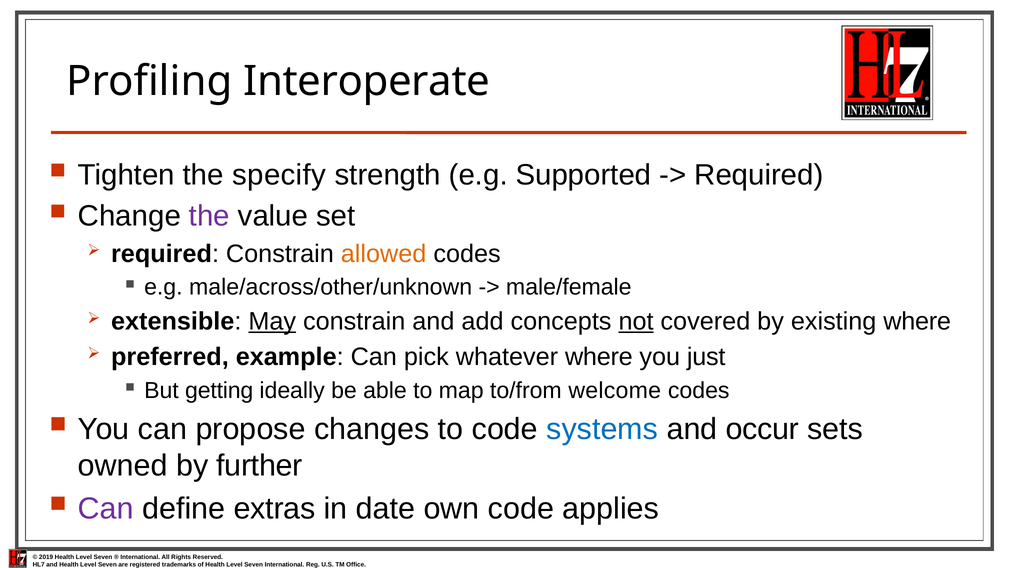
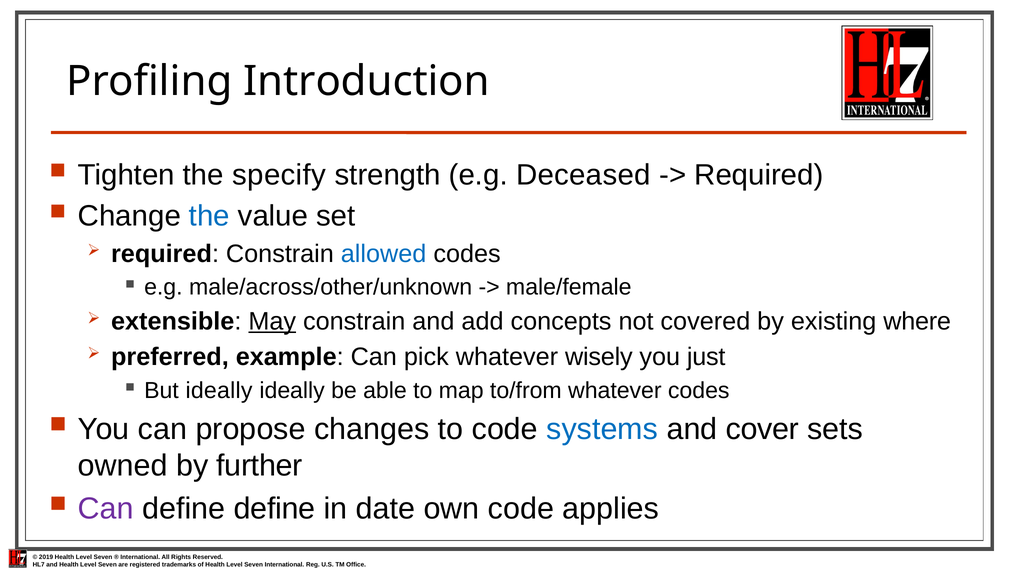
Interoperate: Interoperate -> Introduction
Supported: Supported -> Deceased
the at (209, 216) colour: purple -> blue
allowed colour: orange -> blue
not underline: present -> none
whatever where: where -> wisely
But getting: getting -> ideally
to/from welcome: welcome -> whatever
occur: occur -> cover
define extras: extras -> define
